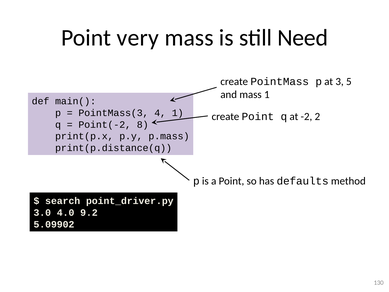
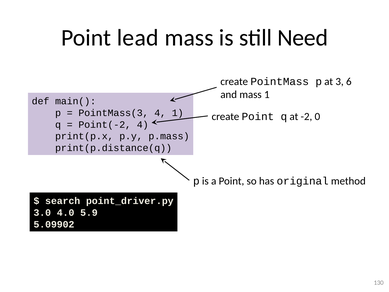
very: very -> lead
5: 5 -> 6
2: 2 -> 0
Point(-2 8: 8 -> 4
defaults: defaults -> original
9.2: 9.2 -> 5.9
